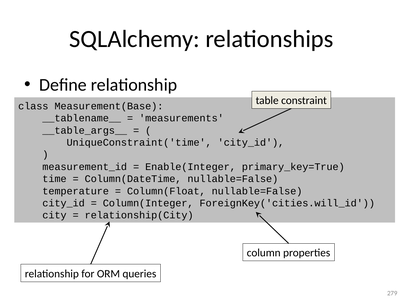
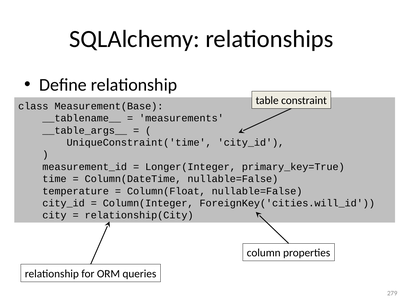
Enable(Integer: Enable(Integer -> Longer(Integer
